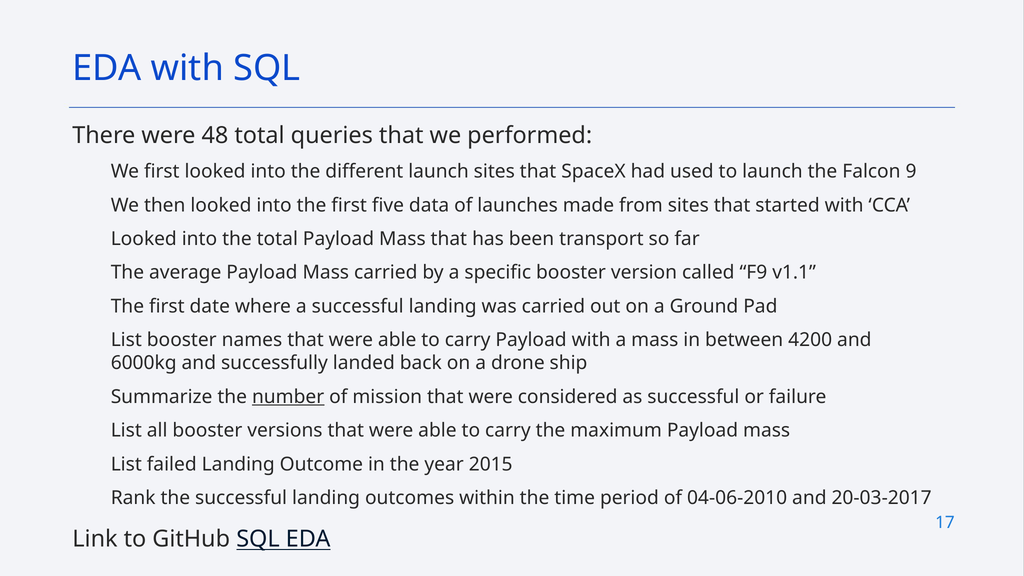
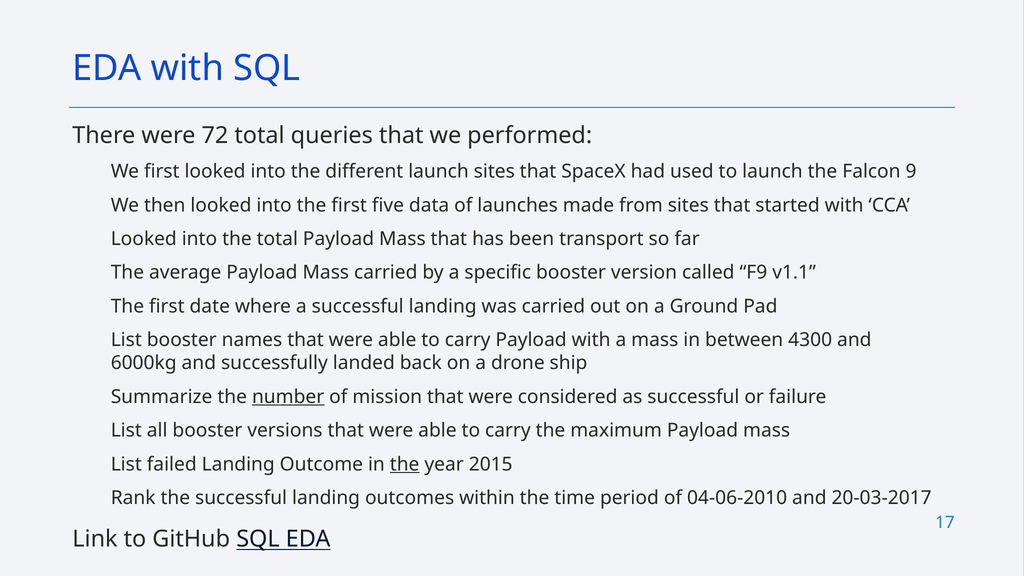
48: 48 -> 72
4200: 4200 -> 4300
the at (405, 464) underline: none -> present
